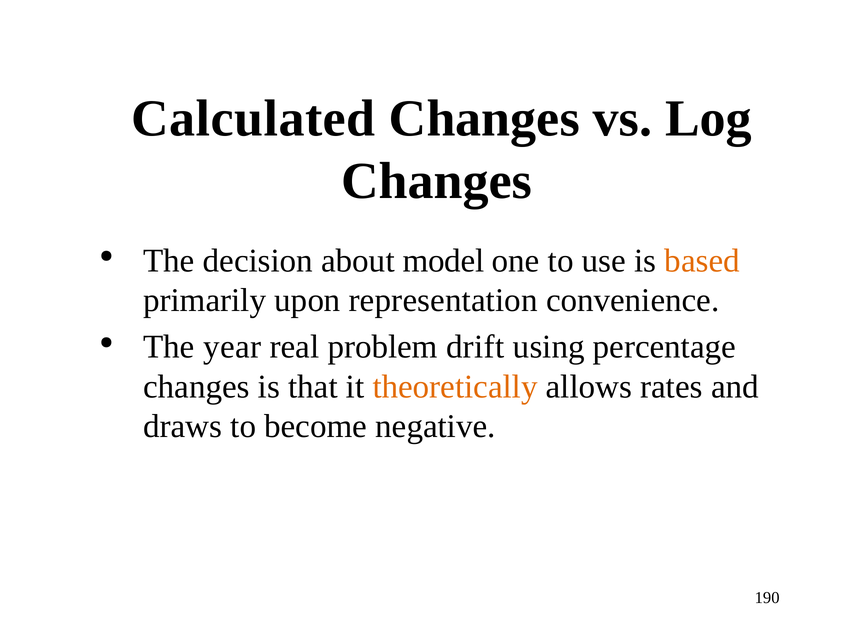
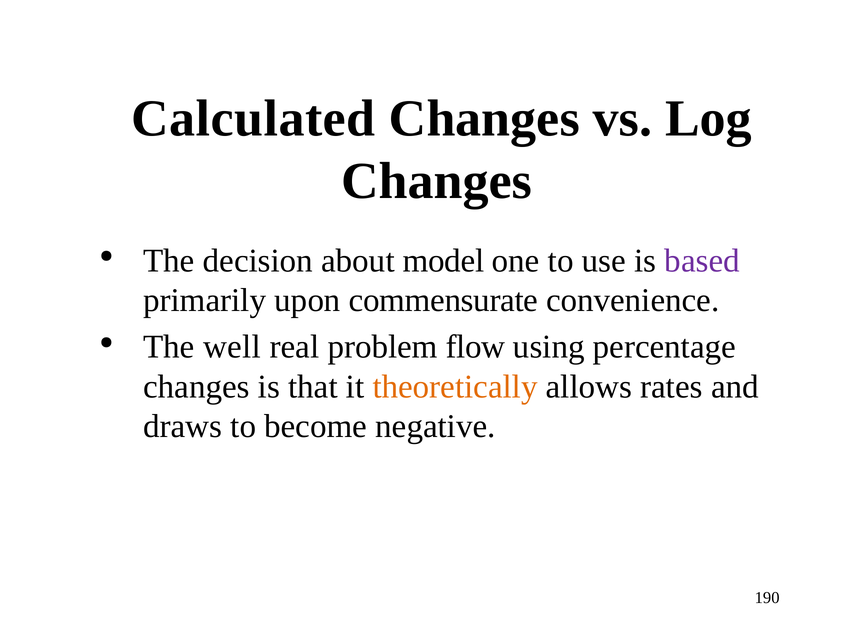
based colour: orange -> purple
representation: representation -> commensurate
year: year -> well
drift: drift -> flow
